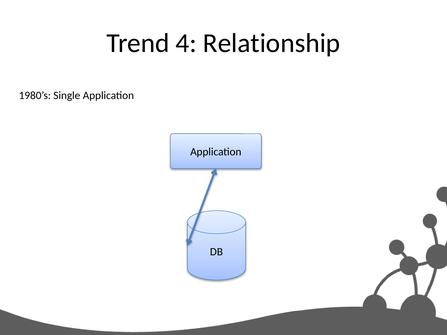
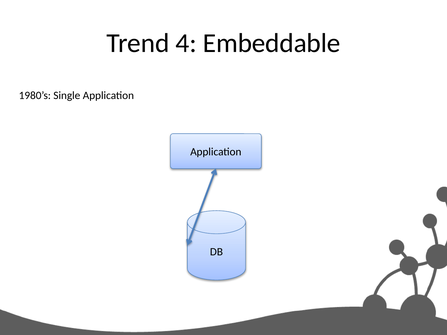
Relationship: Relationship -> Embeddable
